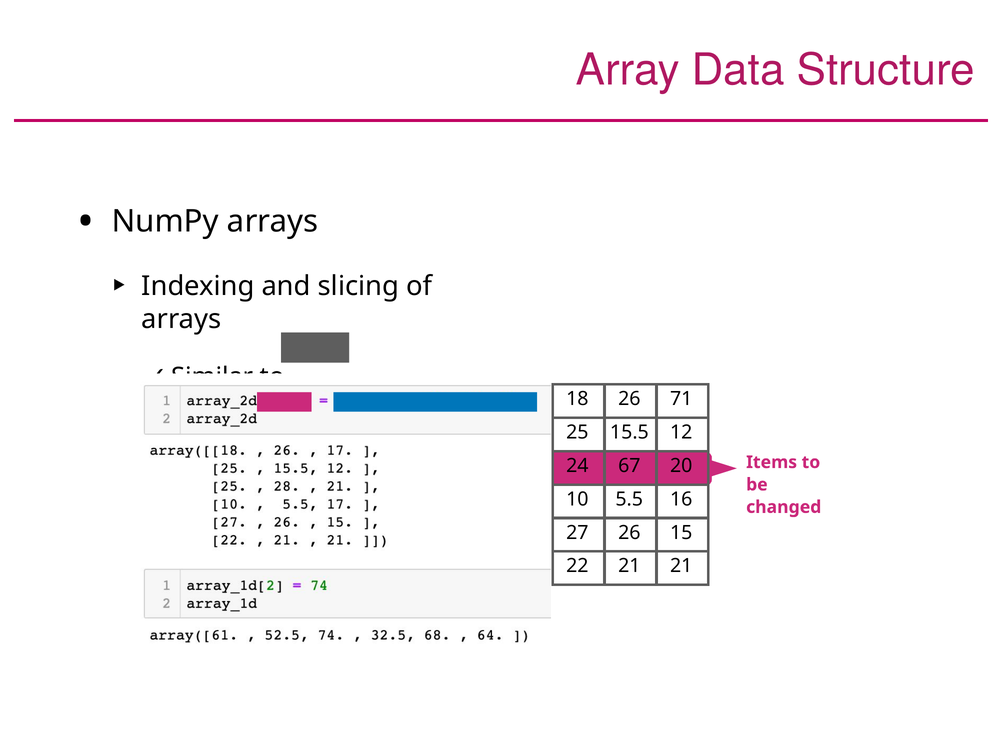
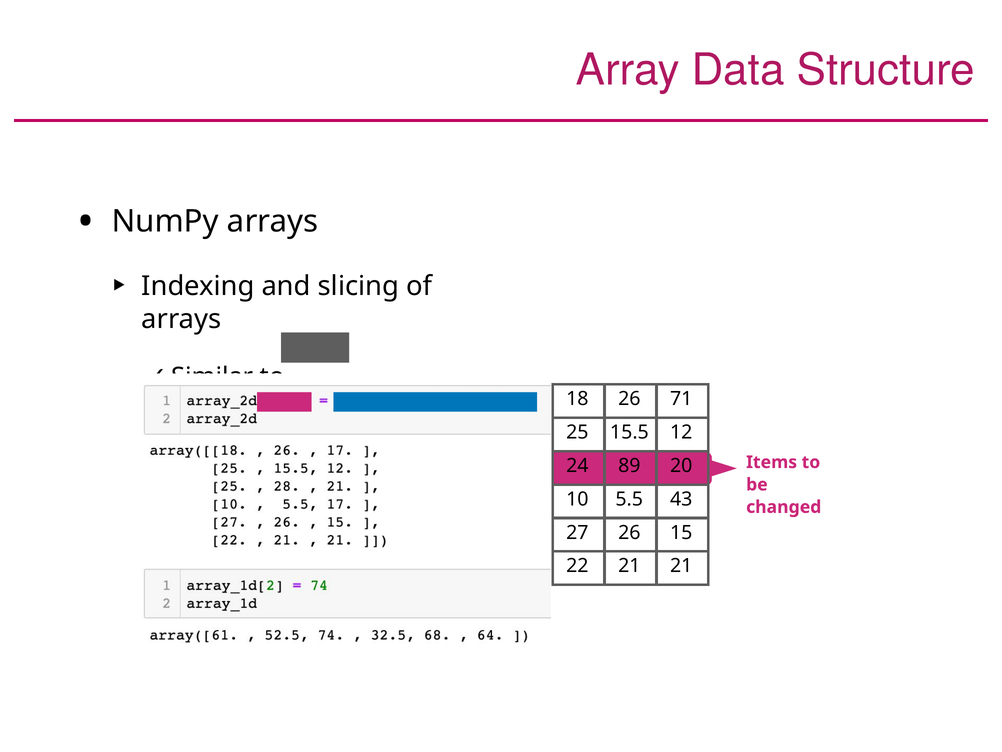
67: 67 -> 89
16: 16 -> 43
